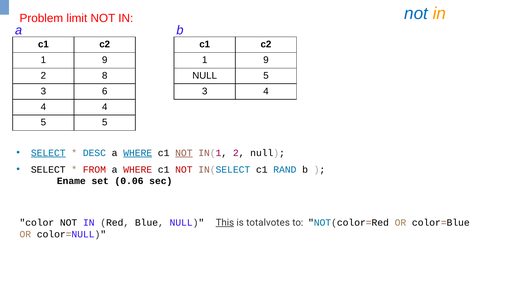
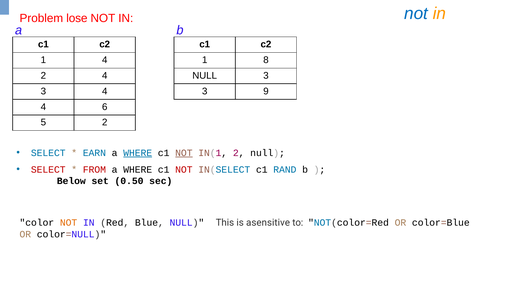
limit: limit -> lose
9 at (105, 60): 9 -> 4
9 at (266, 60): 9 -> 8
2 8: 8 -> 4
NULL 5: 5 -> 3
3 6: 6 -> 4
3 4: 4 -> 9
4 4: 4 -> 6
5 5: 5 -> 2
SELECT at (48, 153) underline: present -> none
DESC: DESC -> EARN
SELECT at (48, 169) colour: black -> red
WHERE at (138, 169) colour: red -> black
Ename: Ename -> Below
0.06: 0.06 -> 0.50
NOT at (69, 222) colour: black -> orange
This underline: present -> none
totalvotes: totalvotes -> asensitive
